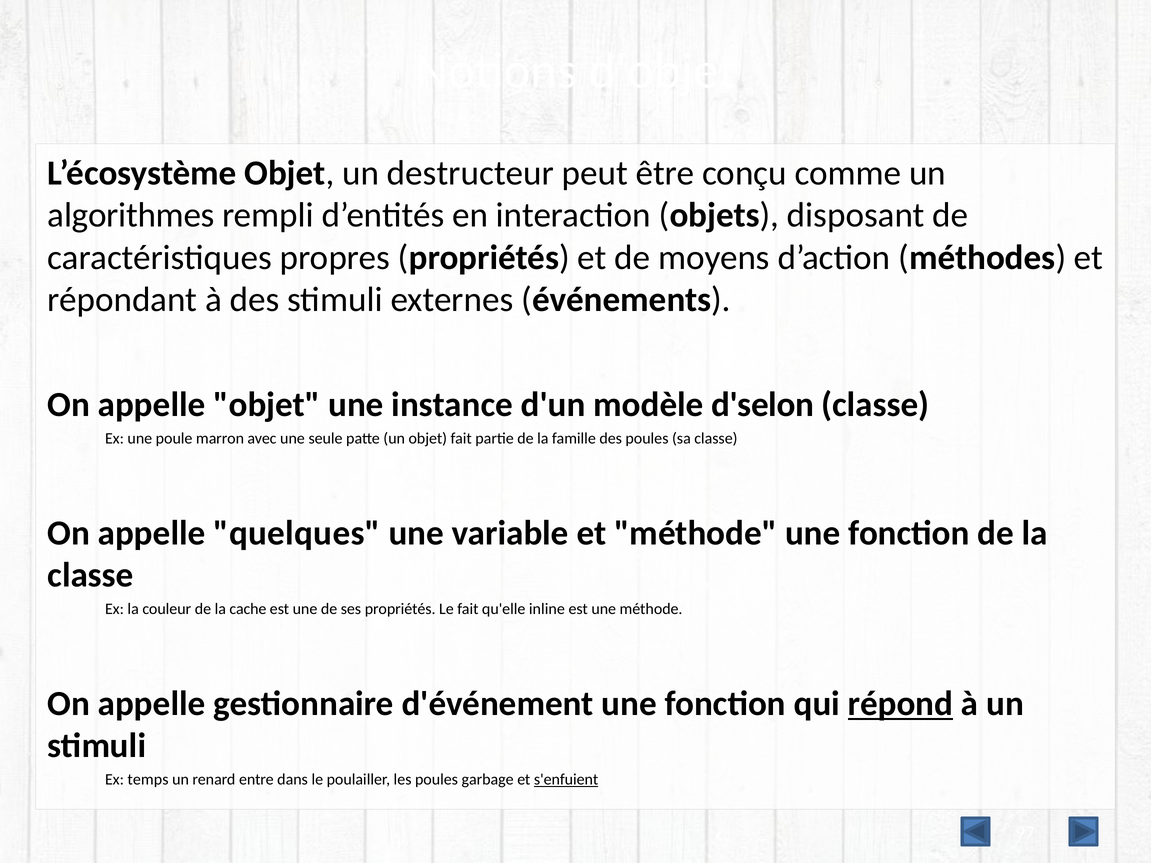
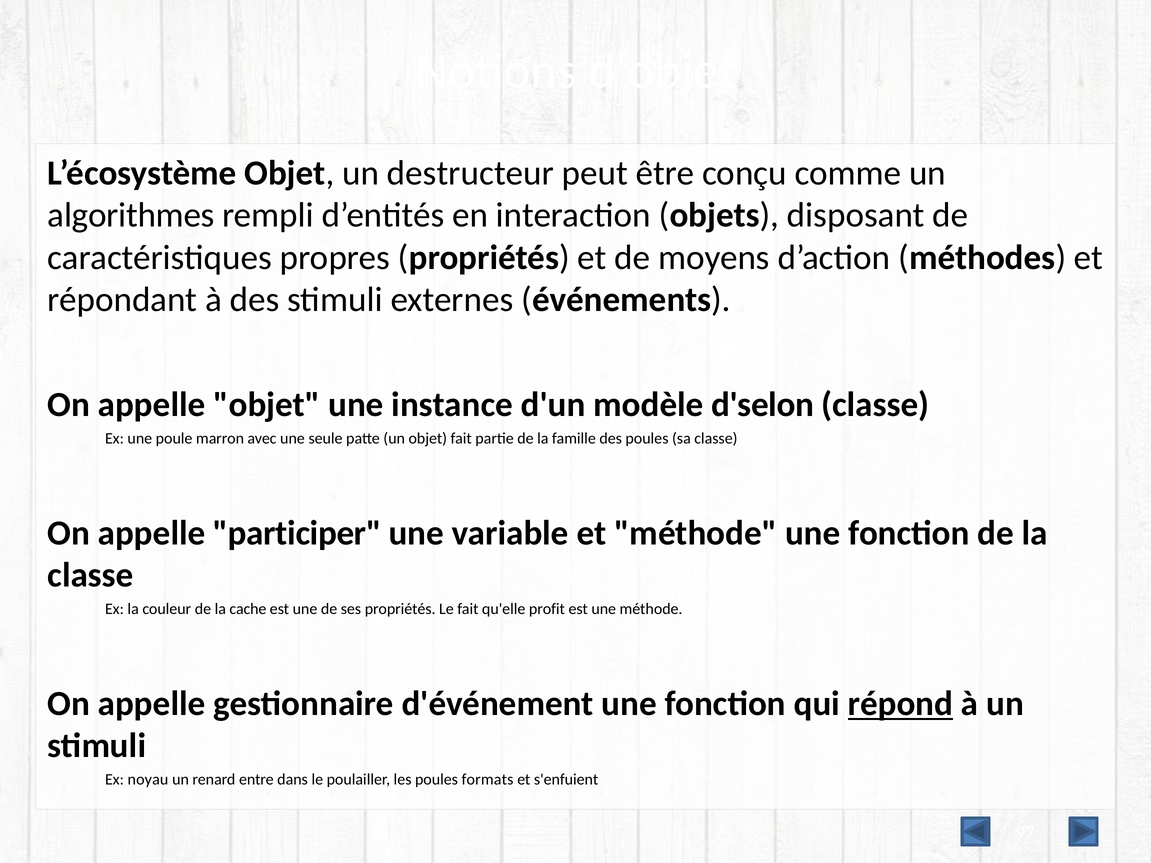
quelques: quelques -> participer
inline: inline -> profit
temps: temps -> noyau
garbage: garbage -> formats
s'enfuient underline: present -> none
